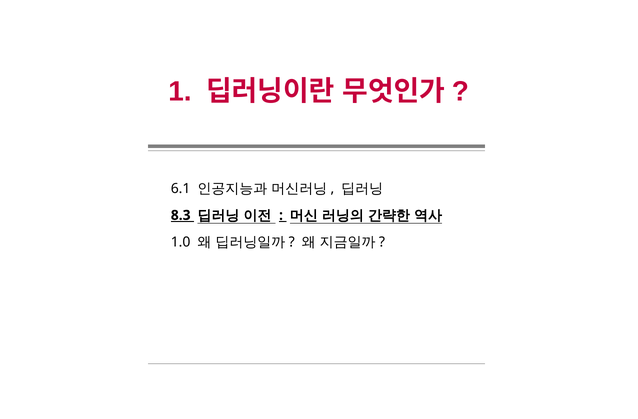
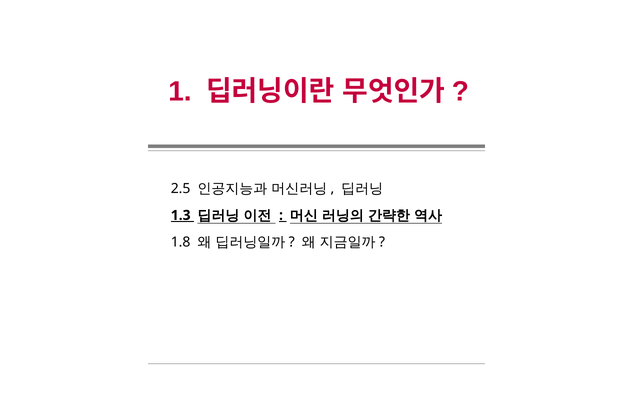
6.1: 6.1 -> 2.5
8.3: 8.3 -> 1.3
1.0: 1.0 -> 1.8
